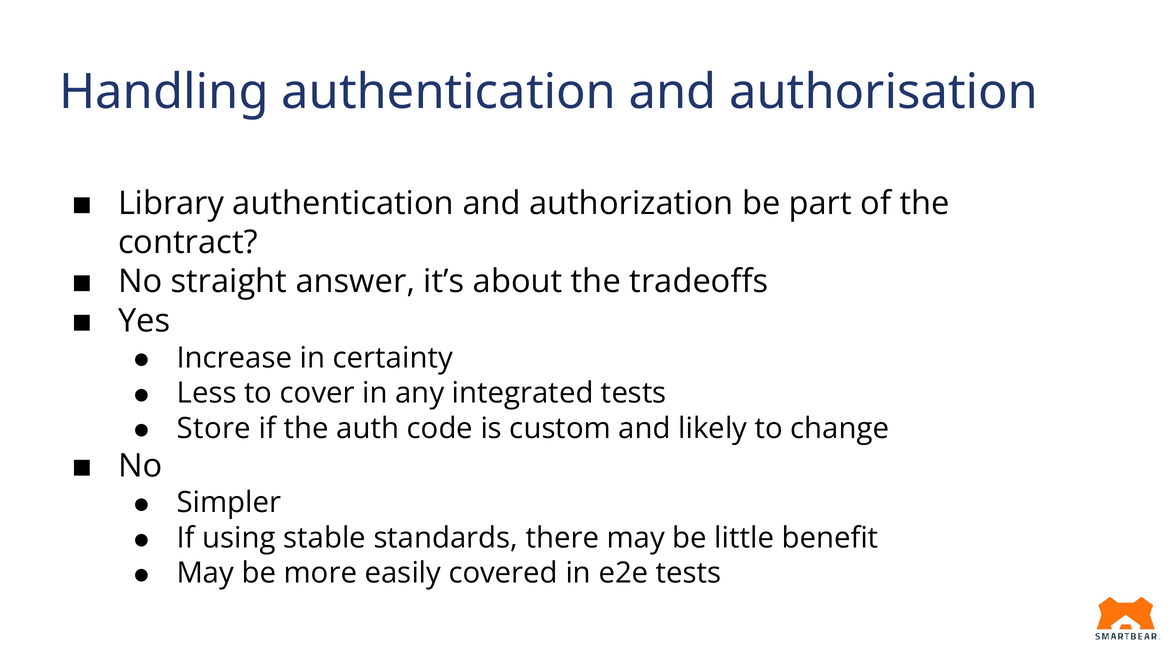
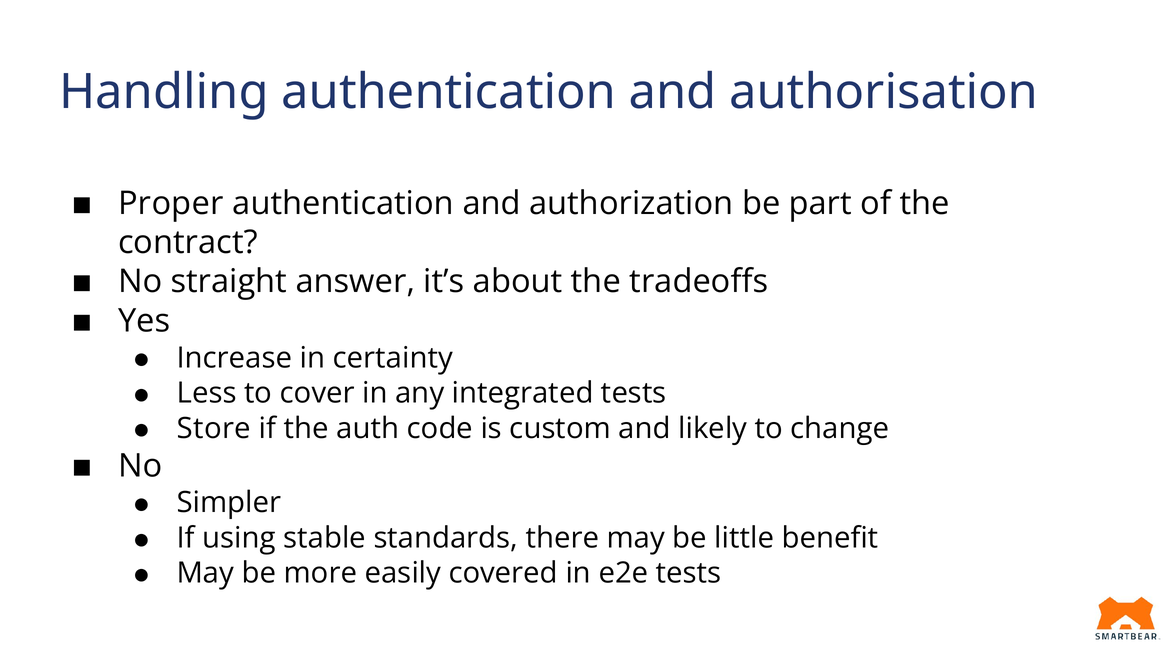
Library: Library -> Proper
